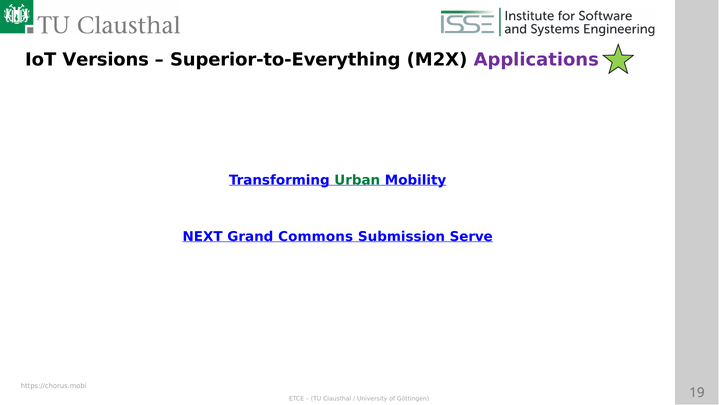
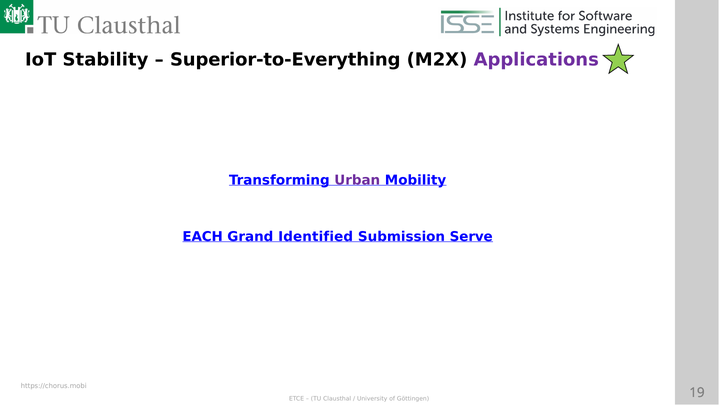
Versions: Versions -> Stability
Urban colour: green -> purple
NEXT: NEXT -> EACH
Commons: Commons -> Identified
